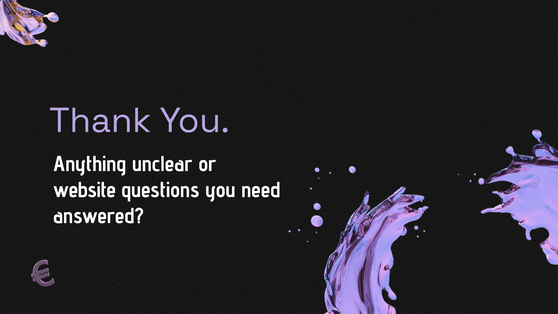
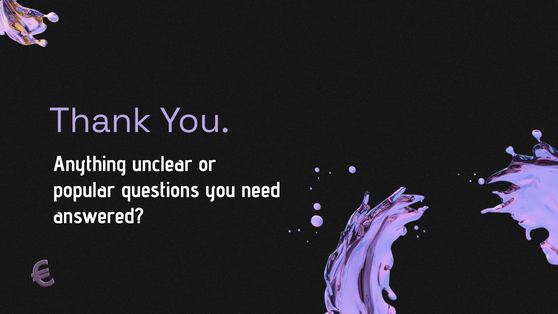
website: website -> popular
